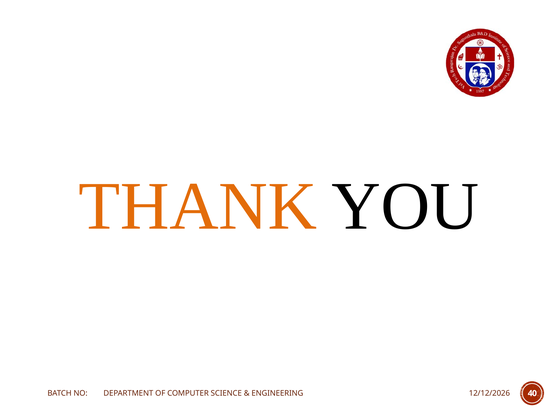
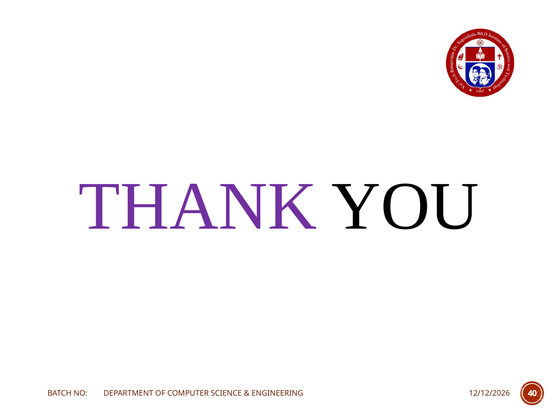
THANK colour: orange -> purple
